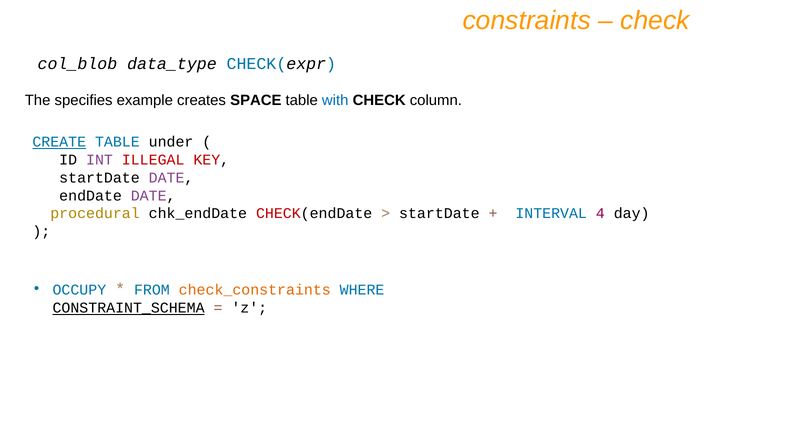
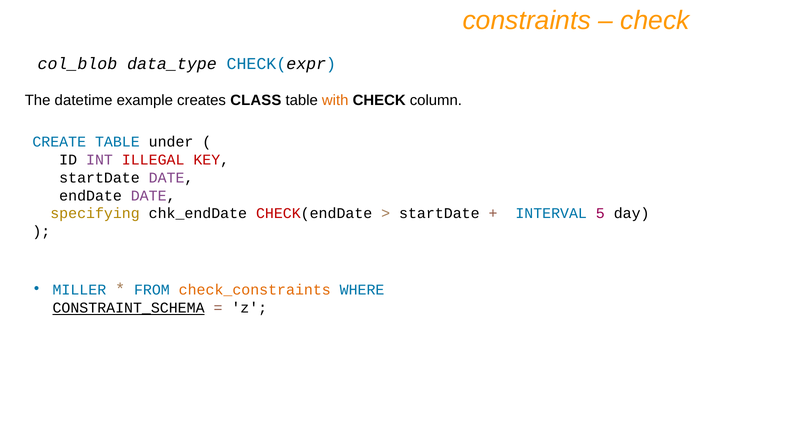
specifies: specifies -> datetime
SPACE: SPACE -> CLASS
with colour: blue -> orange
CREATE underline: present -> none
procedural: procedural -> specifying
4: 4 -> 5
OCCUPY: OCCUPY -> MILLER
